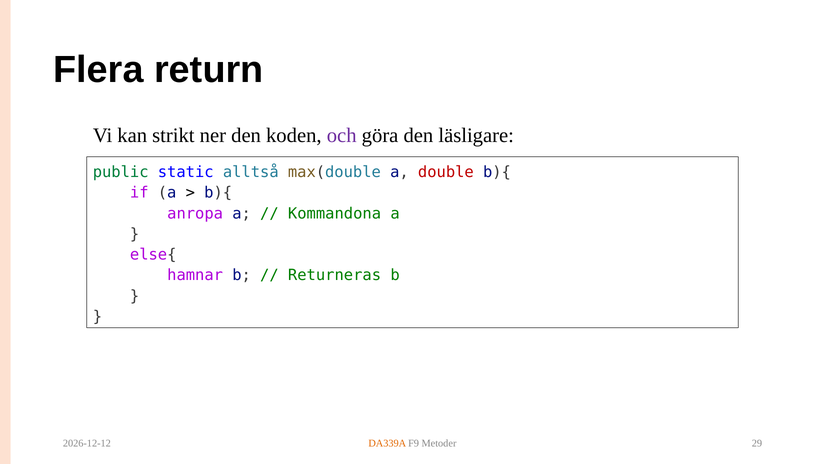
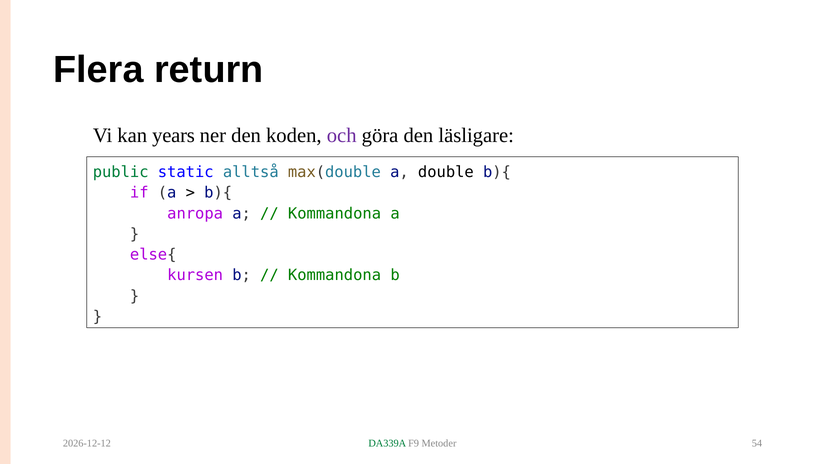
strikt: strikt -> years
double colour: red -> black
hamnar: hamnar -> kursen
Returneras at (335, 275): Returneras -> Kommandona
DA339A colour: orange -> green
29: 29 -> 54
